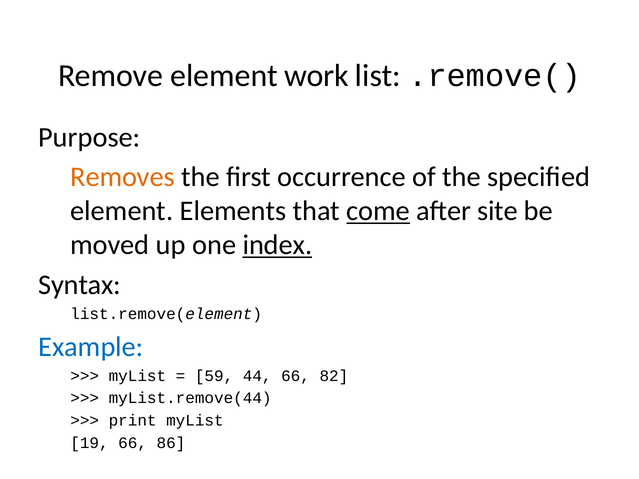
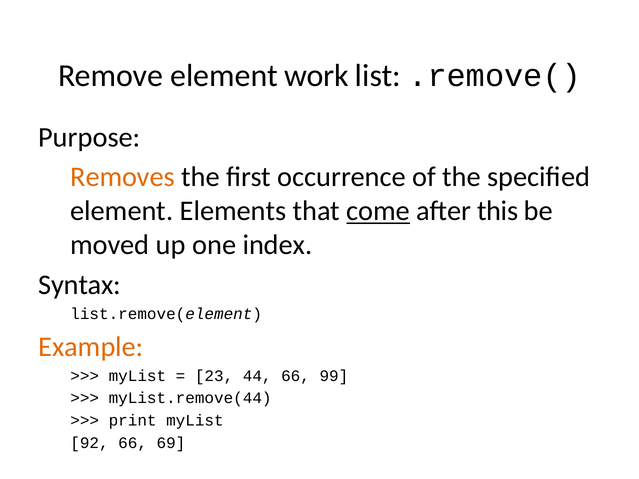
site: site -> this
index underline: present -> none
Example colour: blue -> orange
59: 59 -> 23
82: 82 -> 99
19: 19 -> 92
86: 86 -> 69
